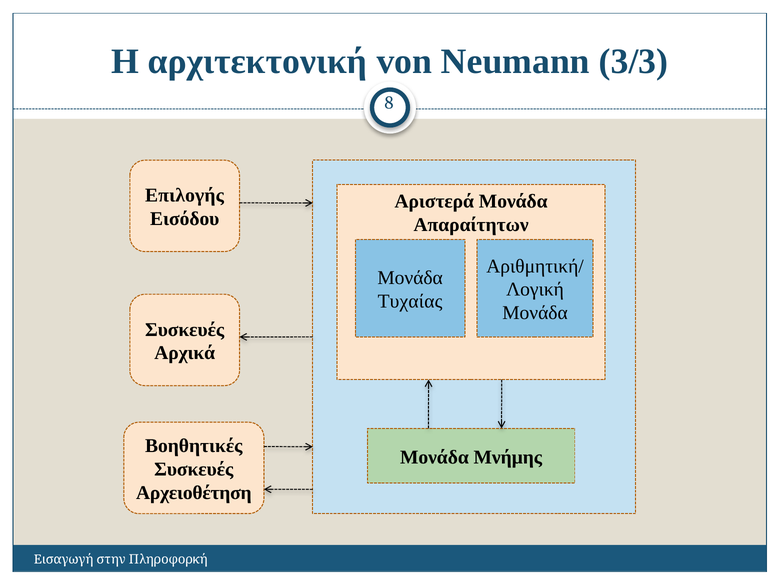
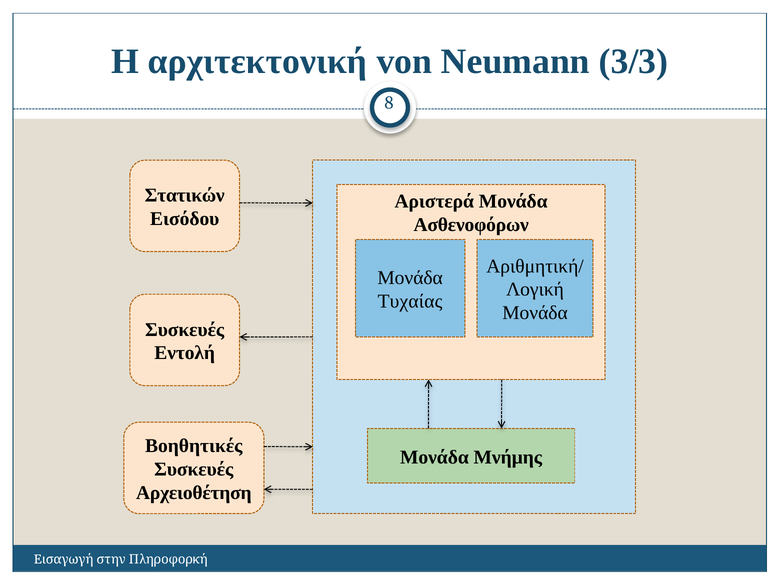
Επιλογής: Επιλογής -> Στατικών
Απαραίτητων: Απαραίτητων -> Ασθενοφόρων
Αρχικά: Αρχικά -> Εντολή
